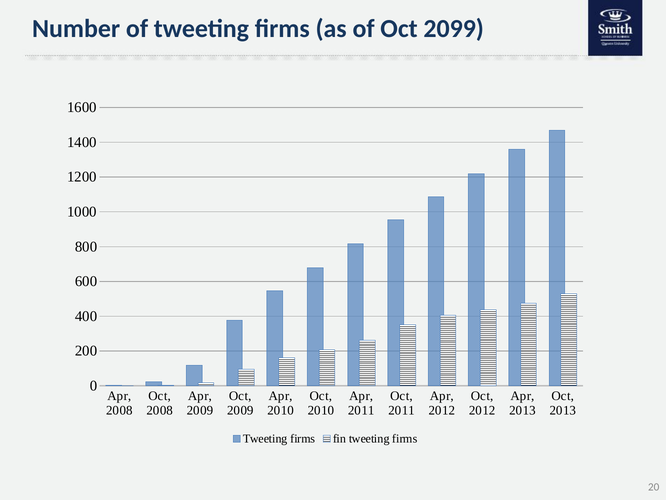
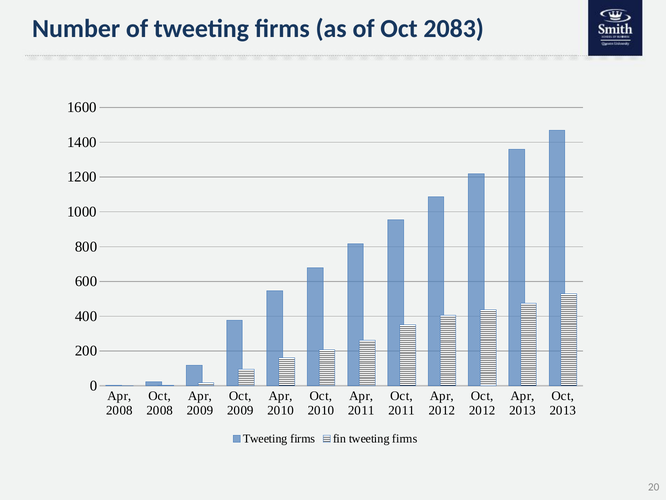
2099: 2099 -> 2083
